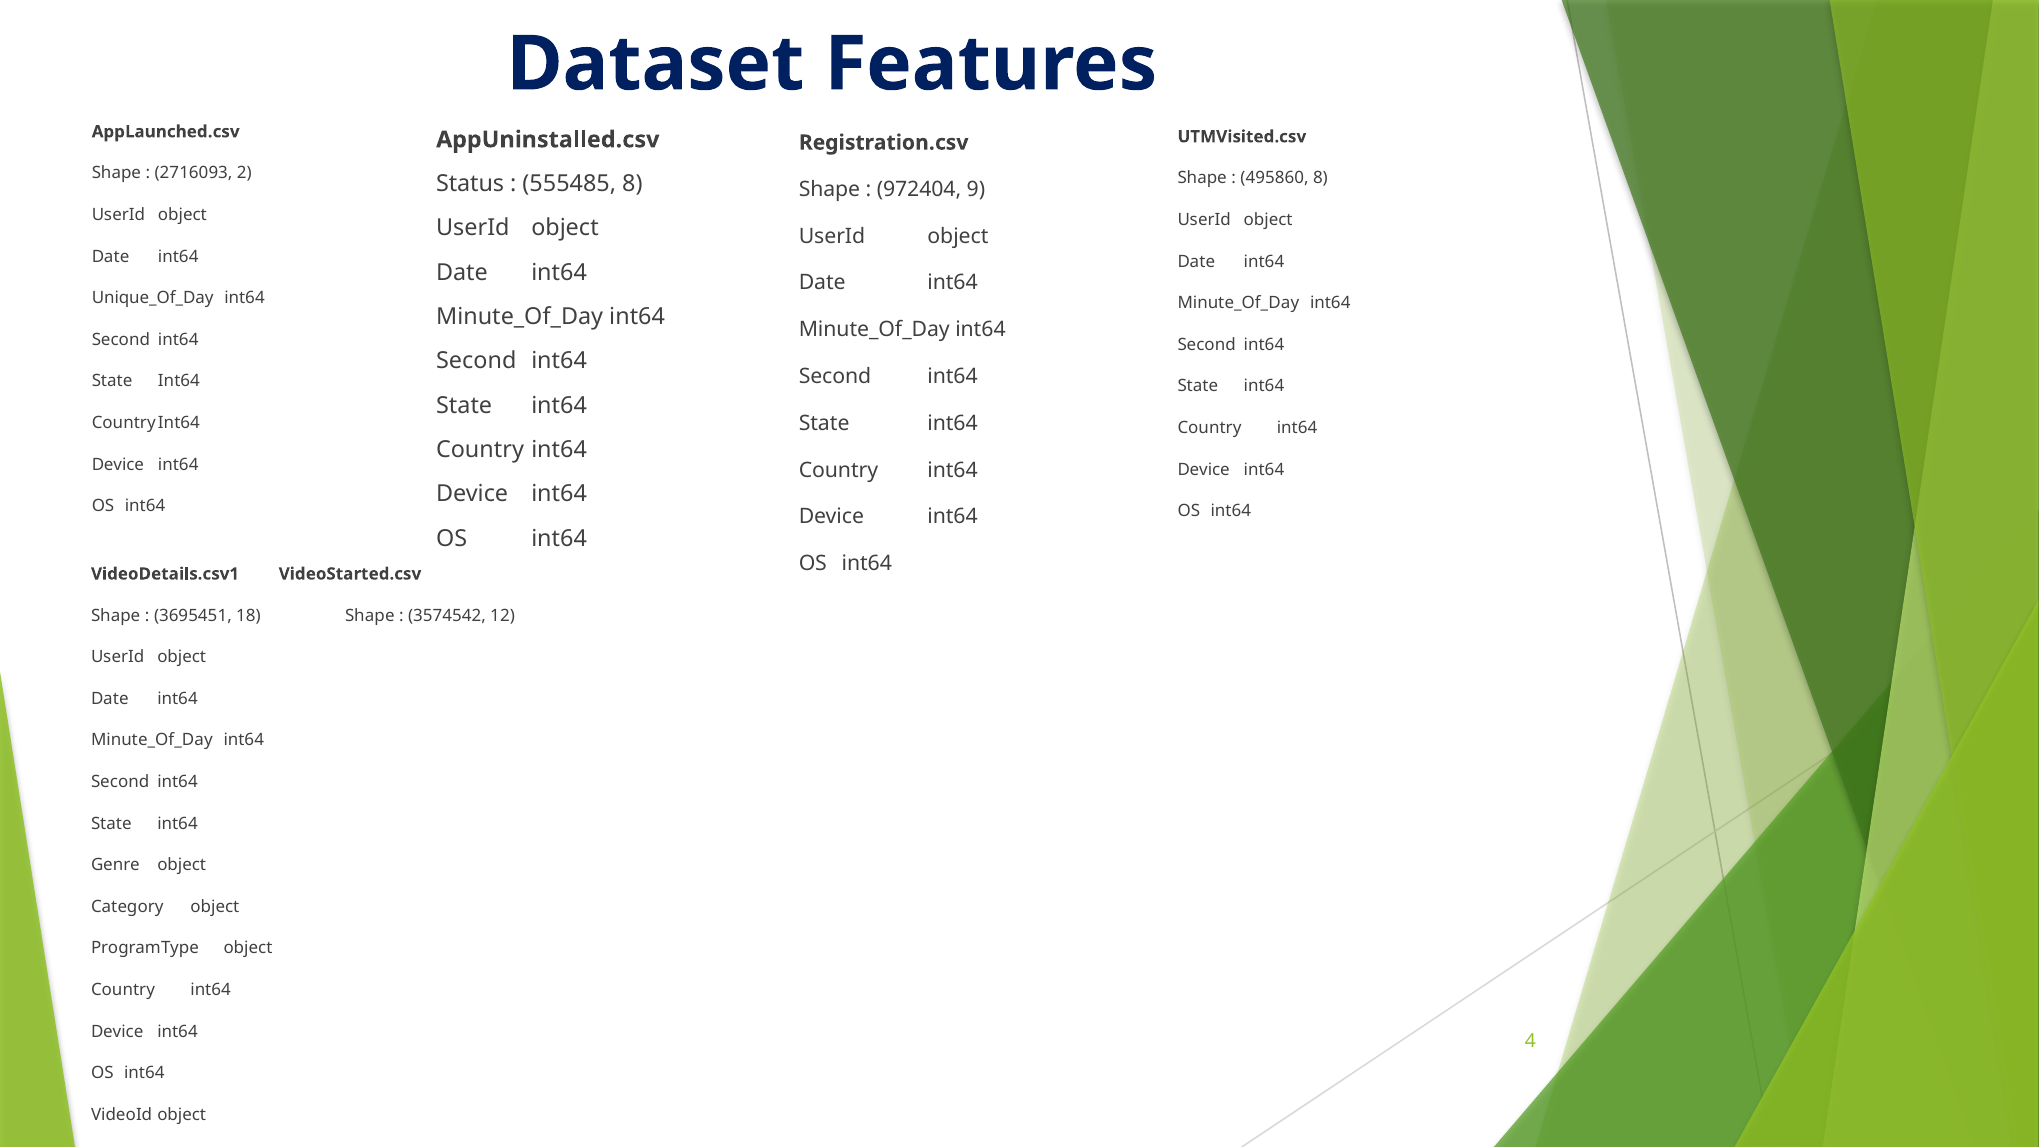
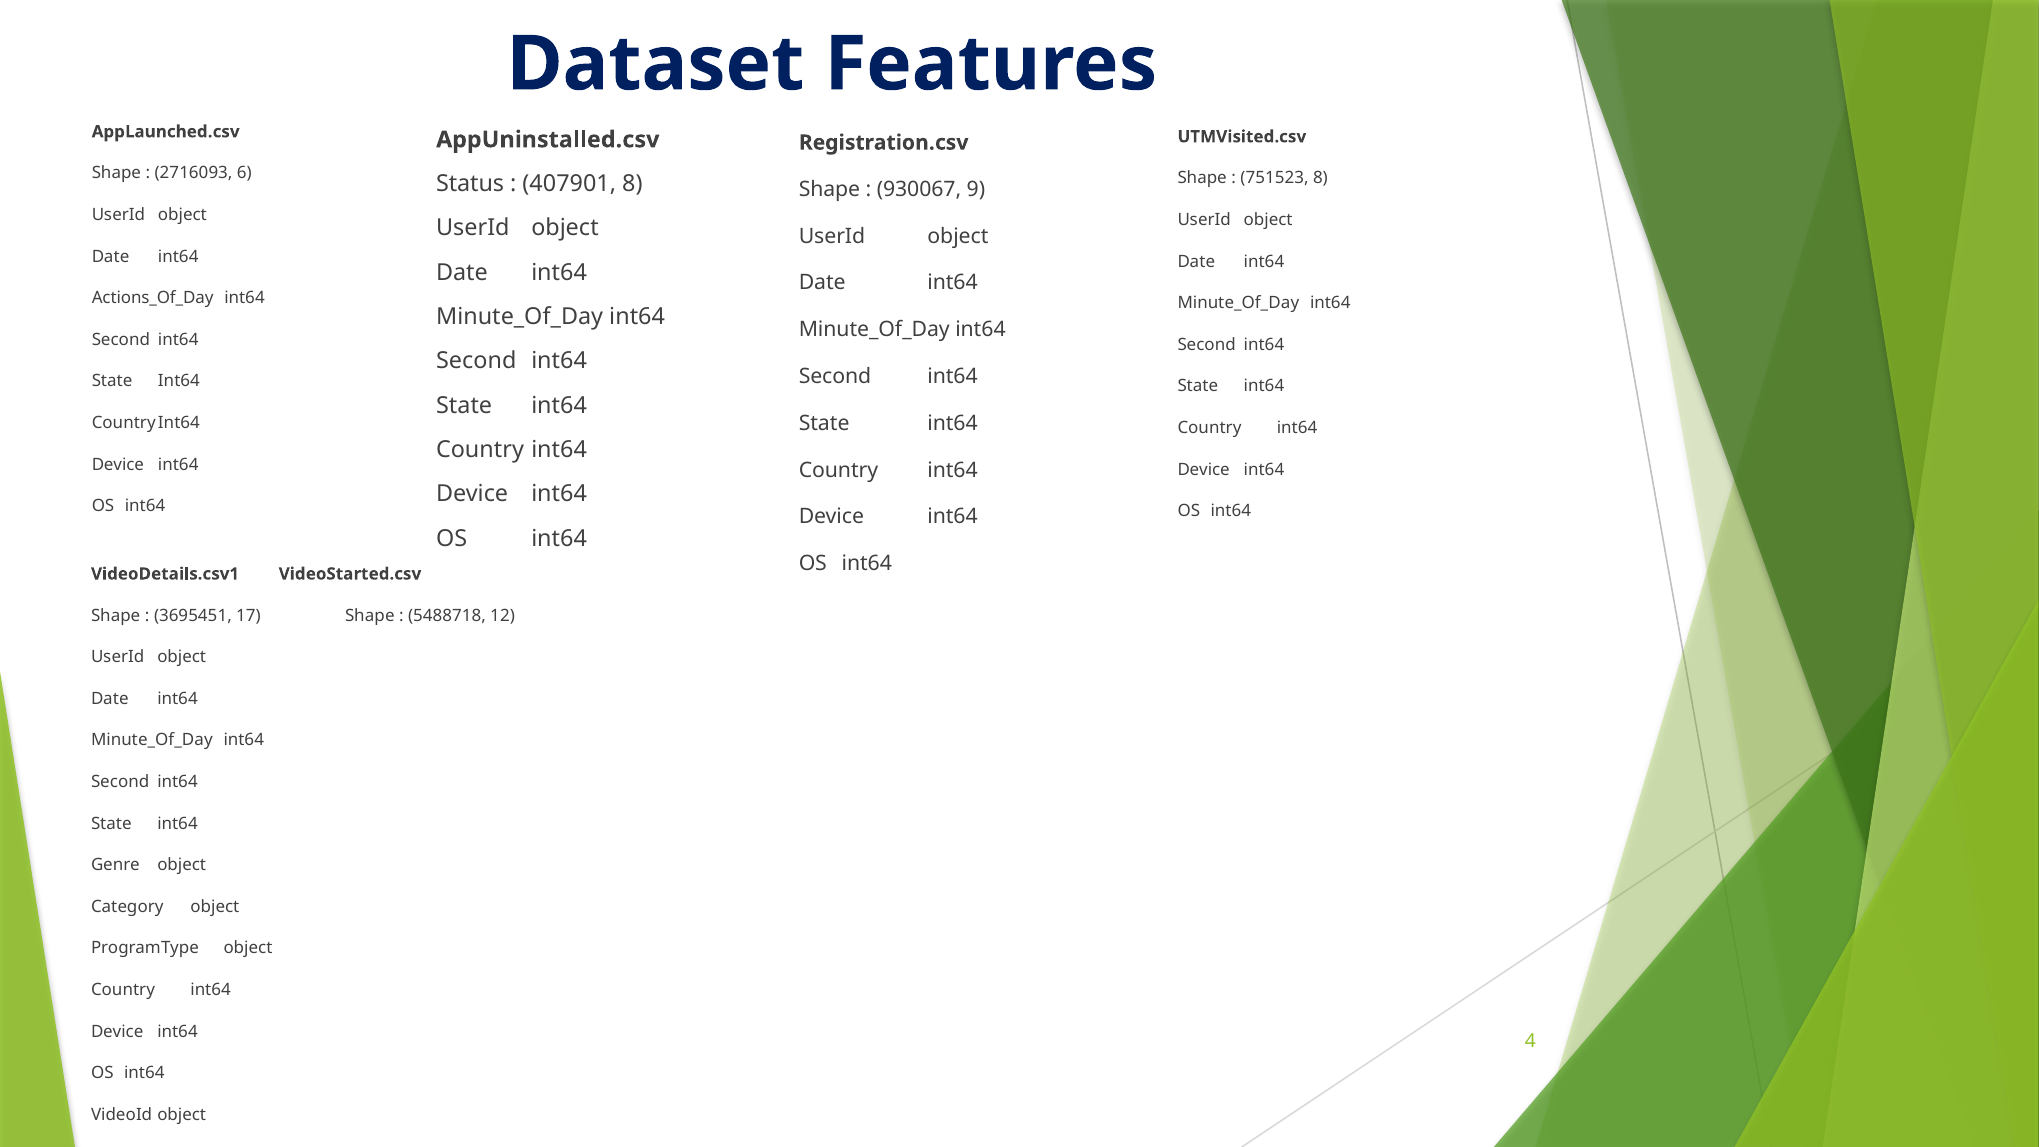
2: 2 -> 6
495860: 495860 -> 751523
555485: 555485 -> 407901
972404: 972404 -> 930067
Unique_Of_Day: Unique_Of_Day -> Actions_Of_Day
18: 18 -> 17
3574542: 3574542 -> 5488718
